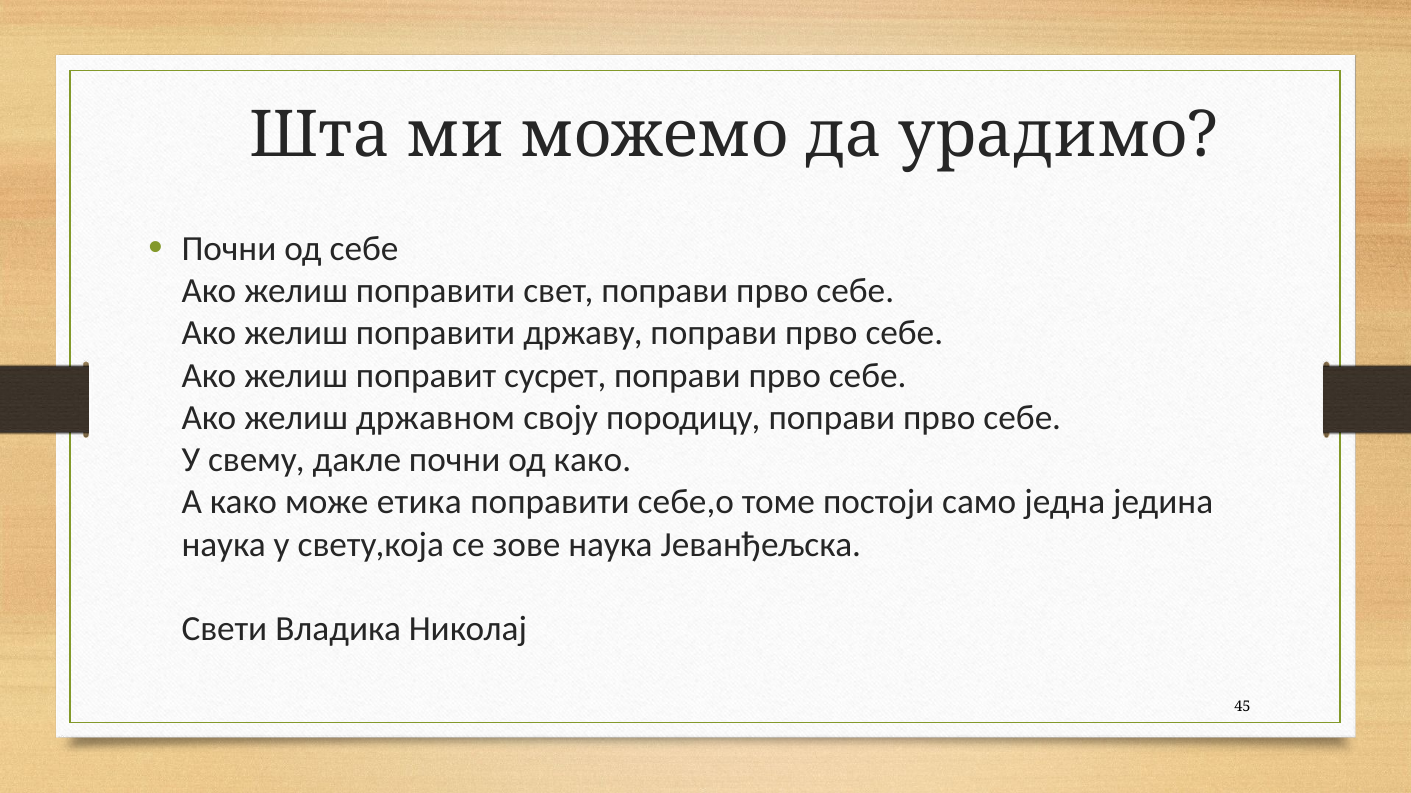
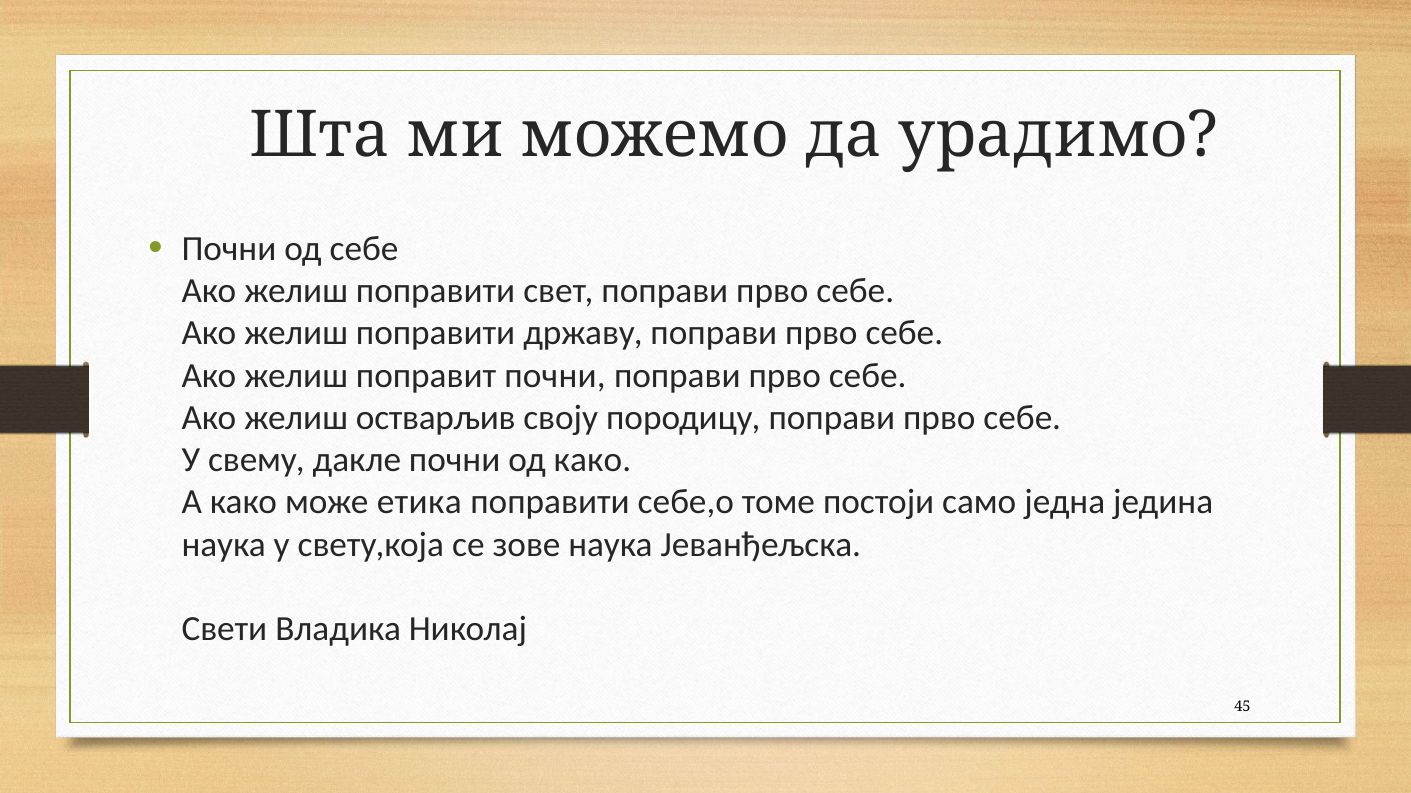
поправит сусрет: сусрет -> почни
државном: државном -> остварљив
